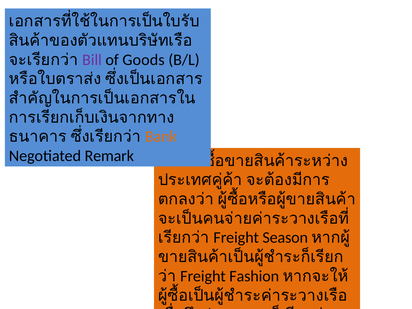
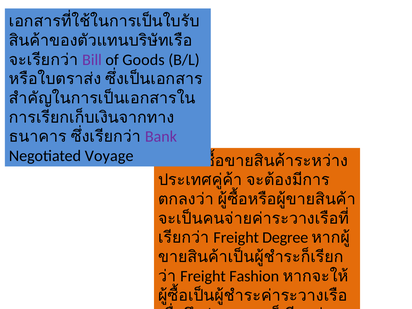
Bank colour: orange -> purple
Remark: Remark -> Voyage
Season: Season -> Degree
